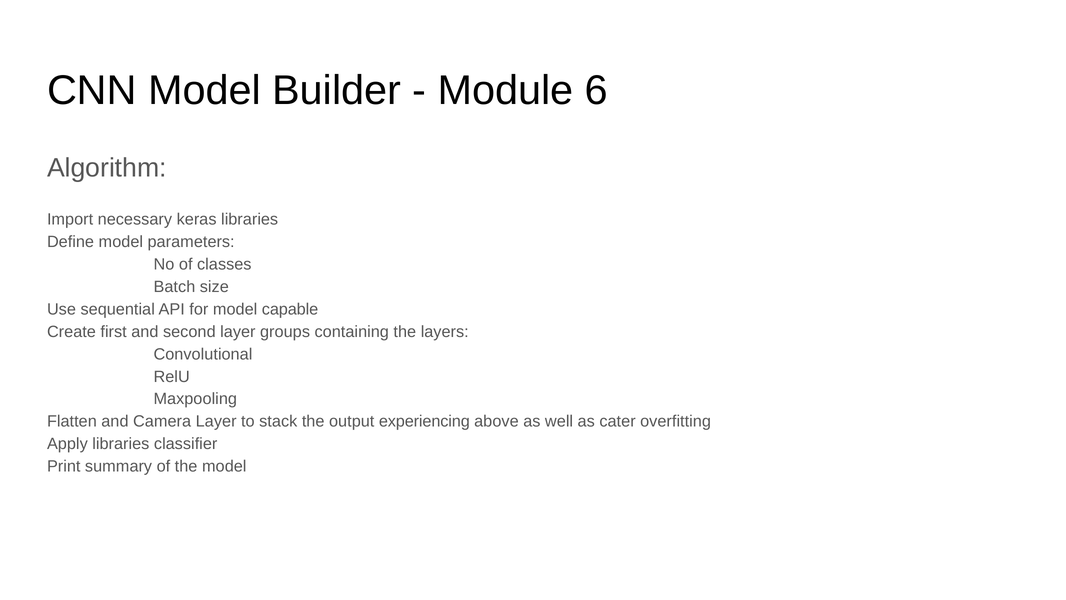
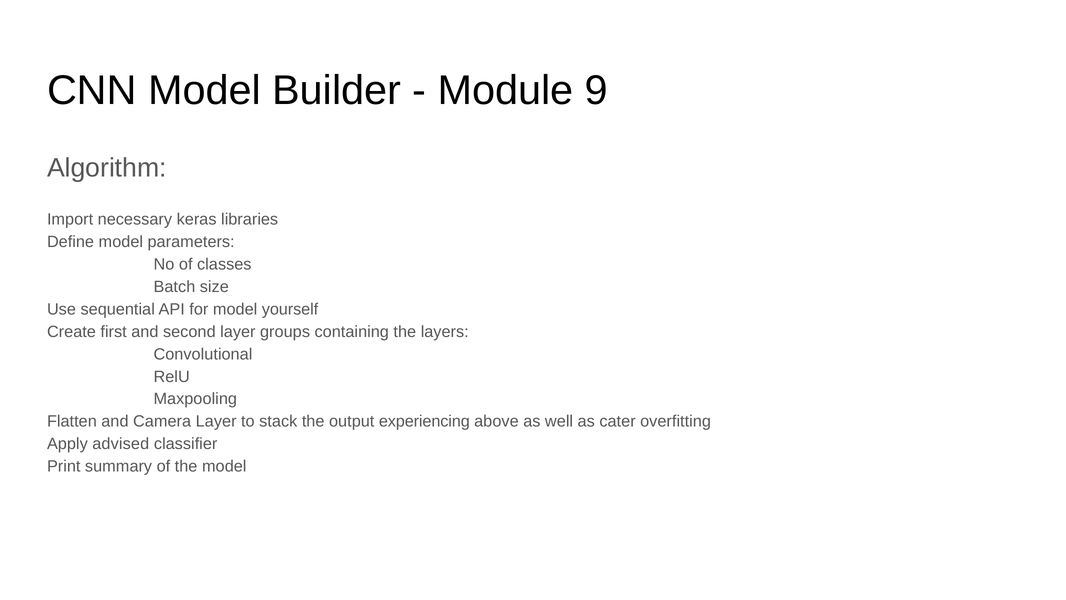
6: 6 -> 9
capable: capable -> yourself
Apply libraries: libraries -> advised
